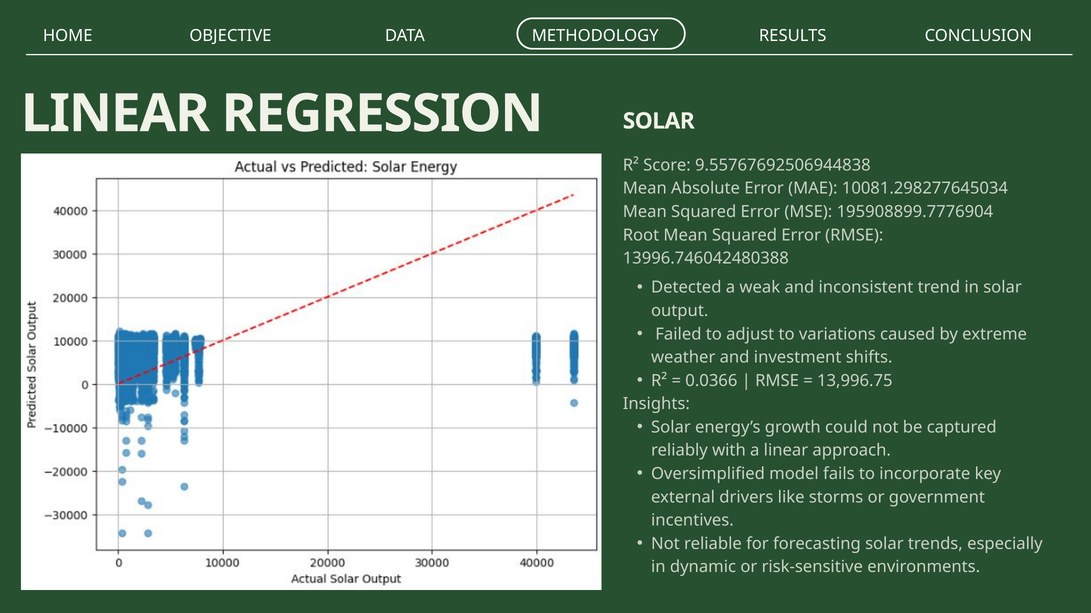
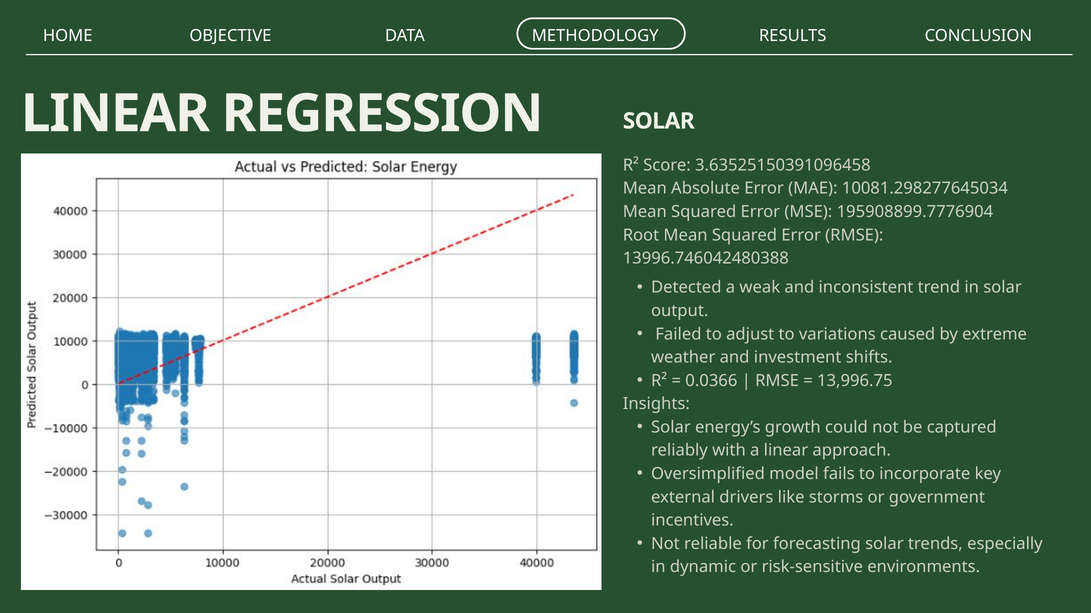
9.55767692506944838: 9.55767692506944838 -> 3.63525150391096458
